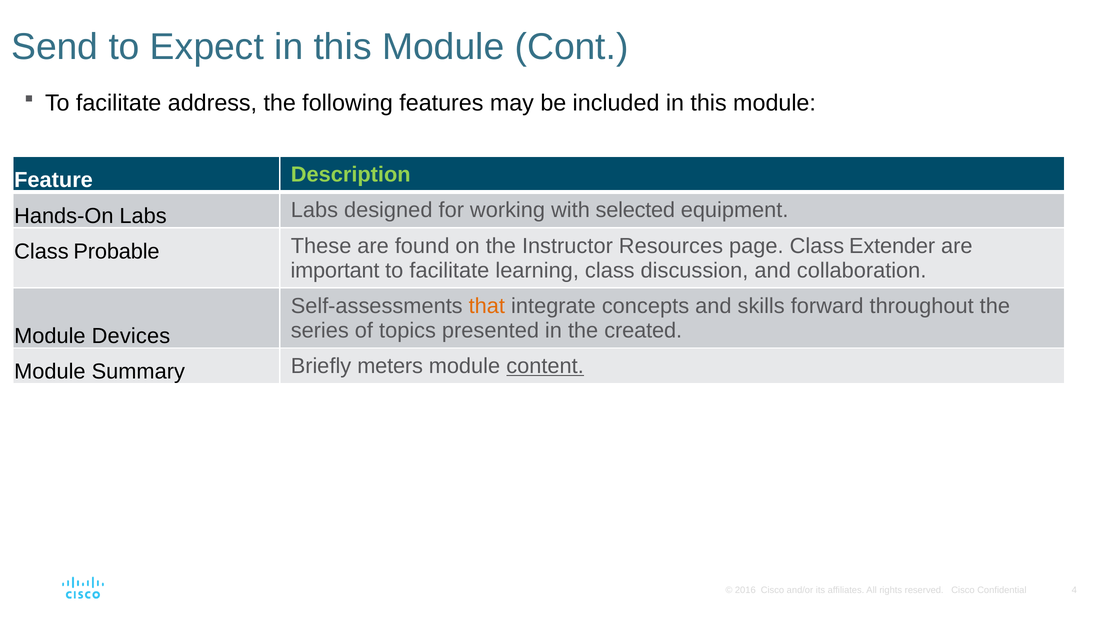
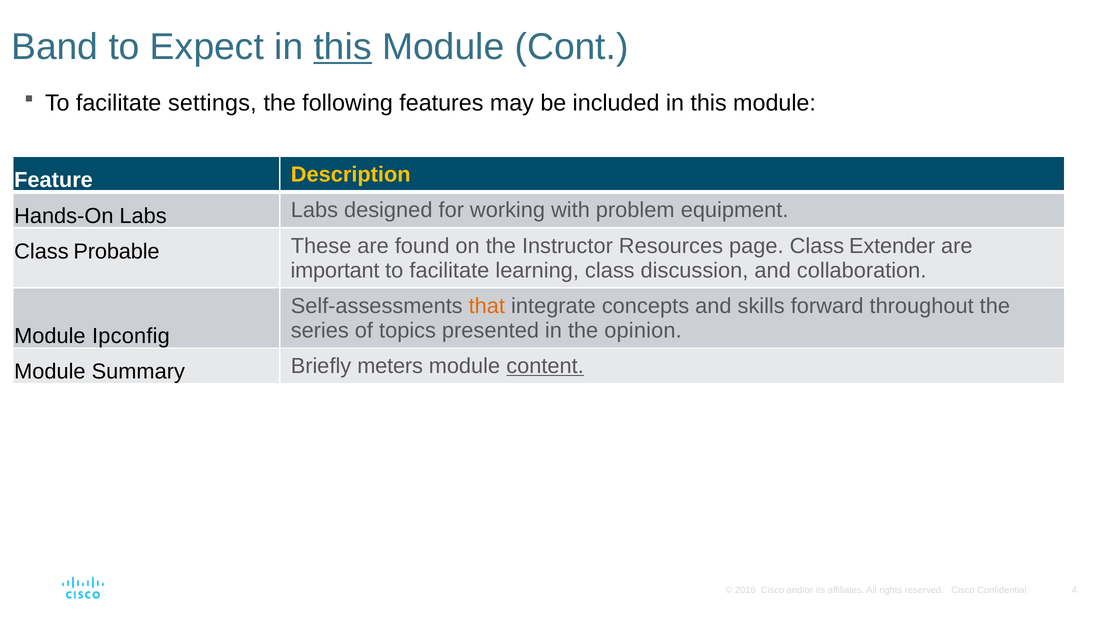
Send: Send -> Band
this at (343, 47) underline: none -> present
address: address -> settings
Description colour: light green -> yellow
selected: selected -> problem
created: created -> opinion
Devices: Devices -> Ipconfig
